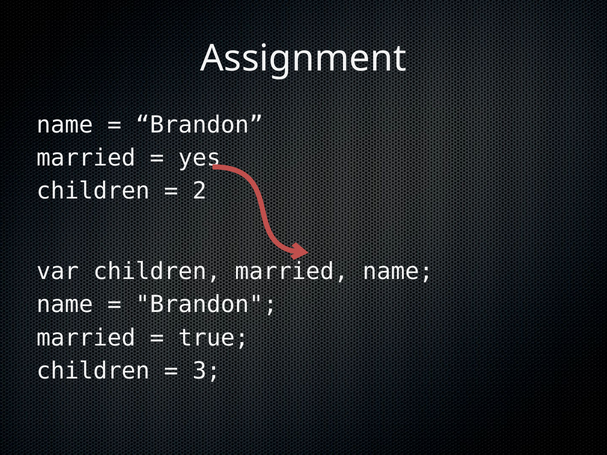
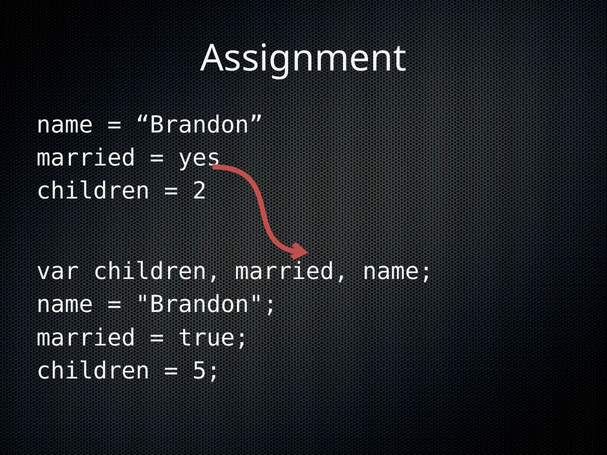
3: 3 -> 5
